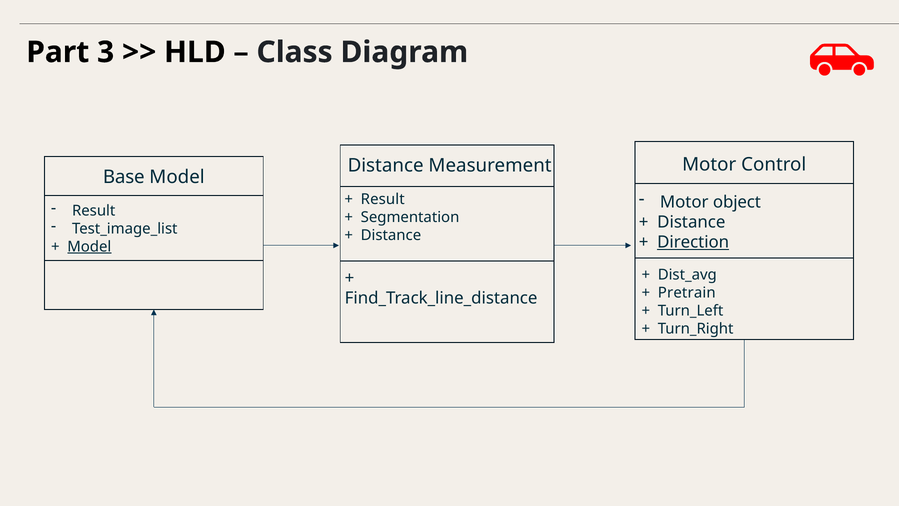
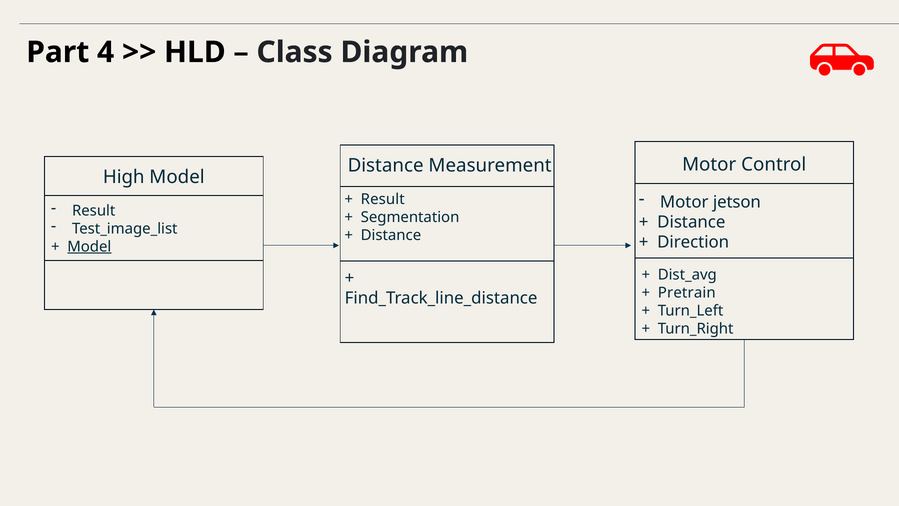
3: 3 -> 4
Base: Base -> High
object: object -> jetson
Direction underline: present -> none
